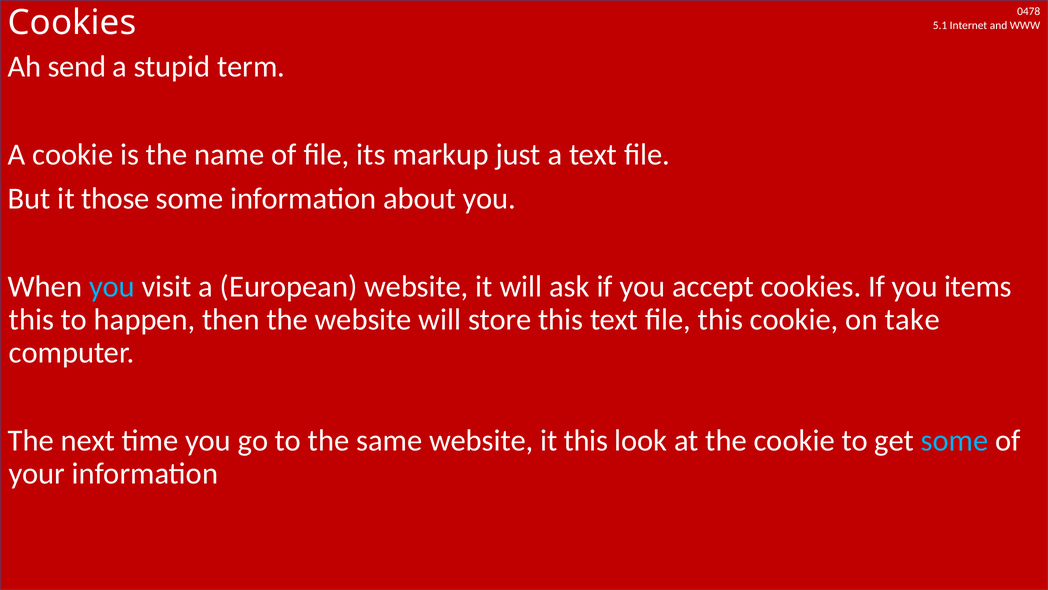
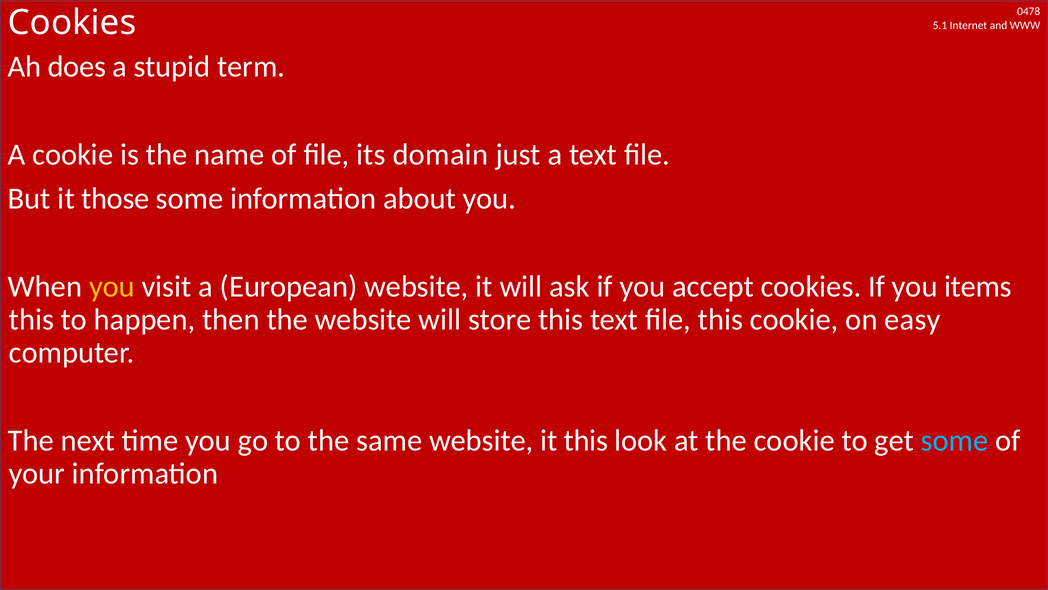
send: send -> does
markup: markup -> domain
you at (112, 286) colour: light blue -> yellow
take: take -> easy
